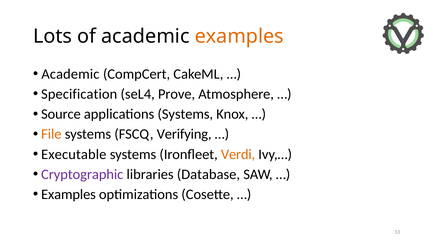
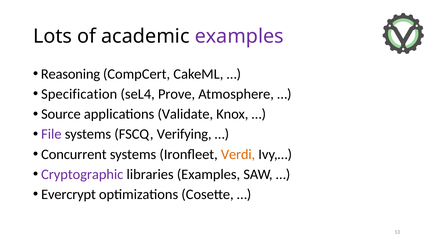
examples at (239, 36) colour: orange -> purple
Academic at (70, 74): Academic -> Reasoning
applications Systems: Systems -> Validate
File colour: orange -> purple
Executable: Executable -> Concurrent
libraries Database: Database -> Examples
Examples at (68, 195): Examples -> Evercrypt
